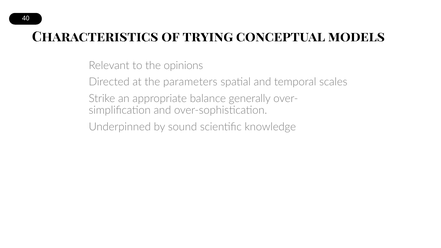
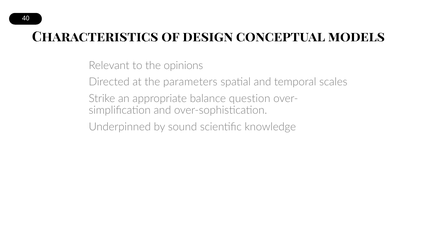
trying: trying -> design
generally: generally -> question
